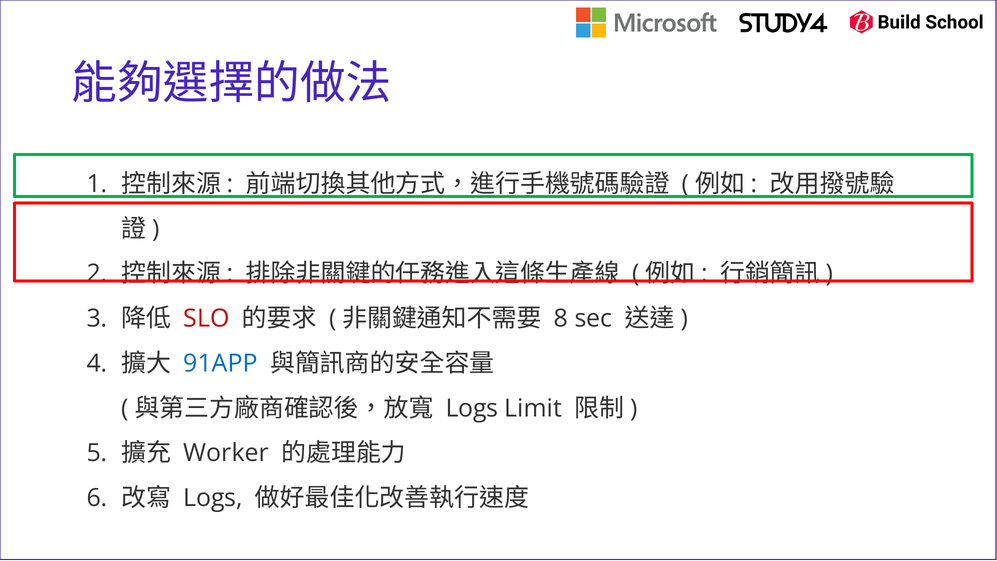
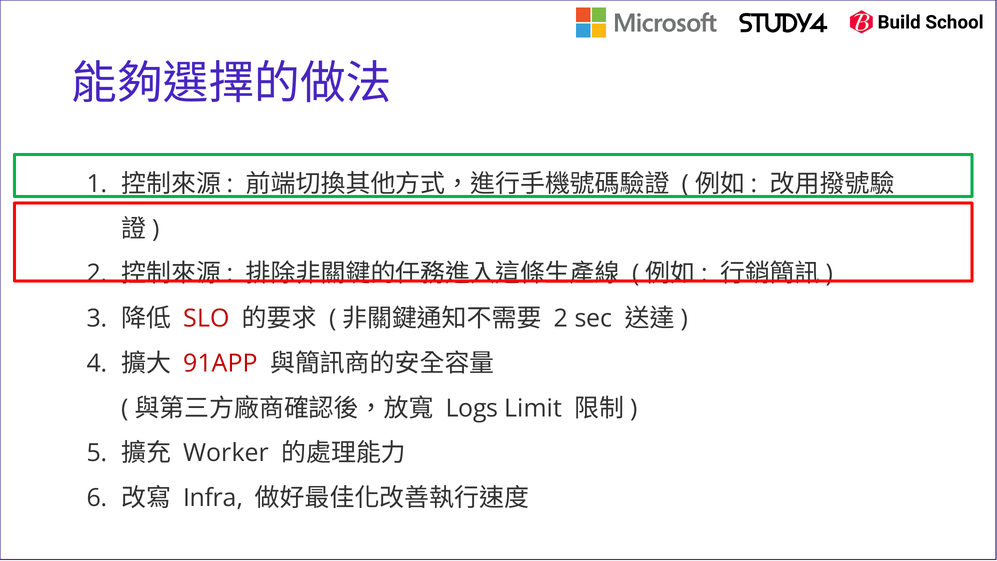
8 at (561, 318): 8 -> 2
91APP colour: blue -> red
Logs at (213, 498): Logs -> Infra
